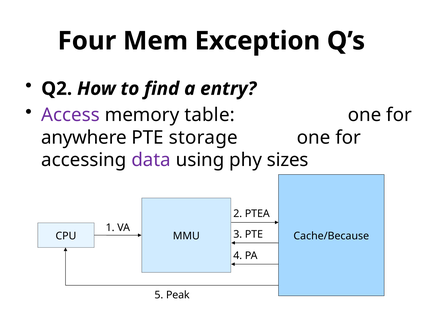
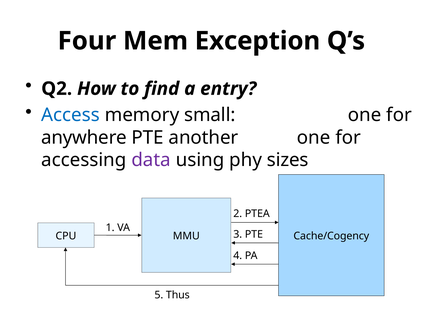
Access colour: purple -> blue
table: table -> small
storage: storage -> another
Cache/Because: Cache/Because -> Cache/Cogency
Peak: Peak -> Thus
